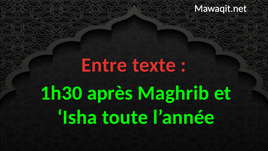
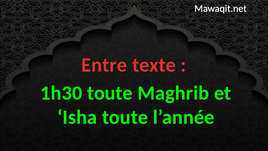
1h30 après: après -> toute
